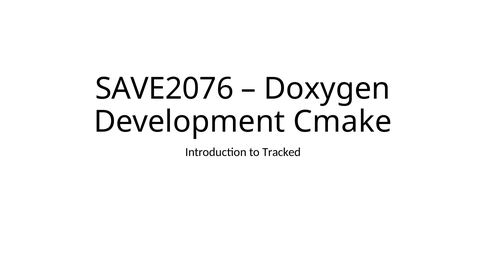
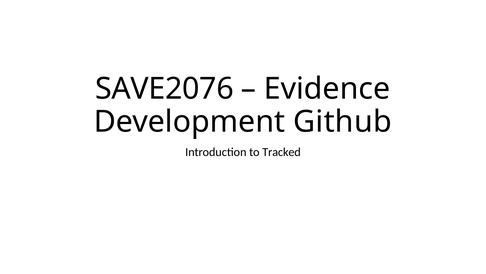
Doxygen: Doxygen -> Evidence
Cmake: Cmake -> Github
